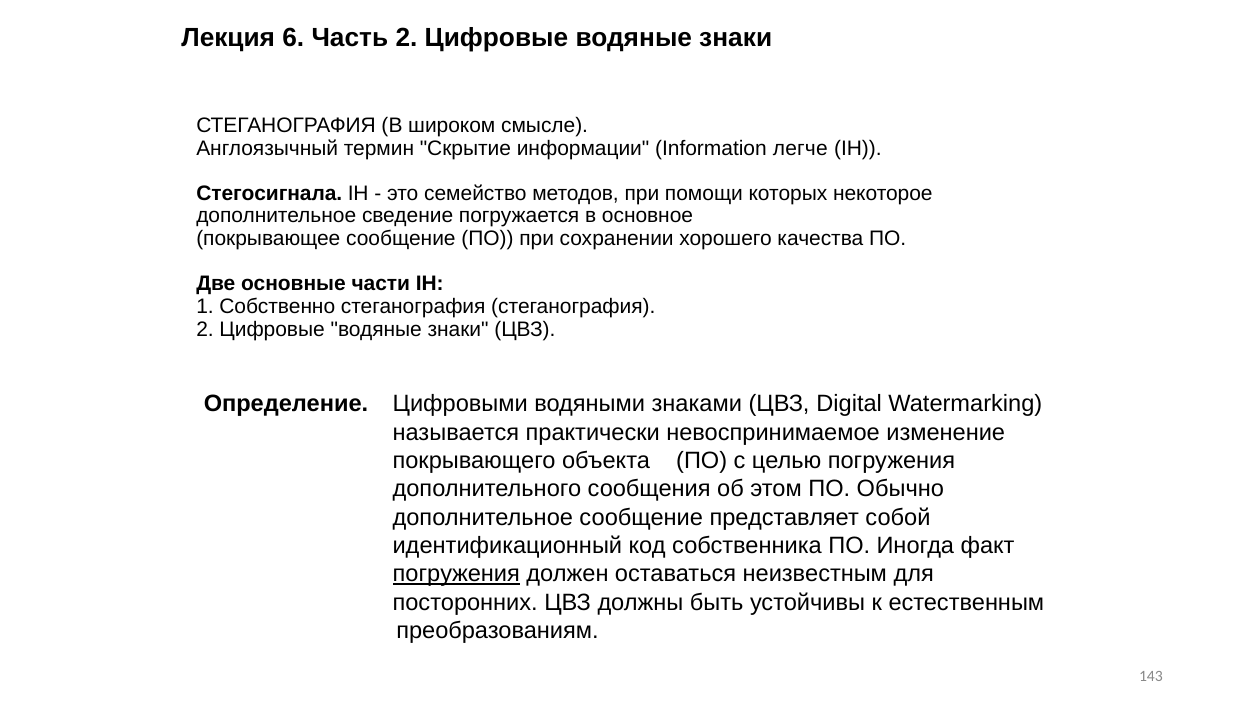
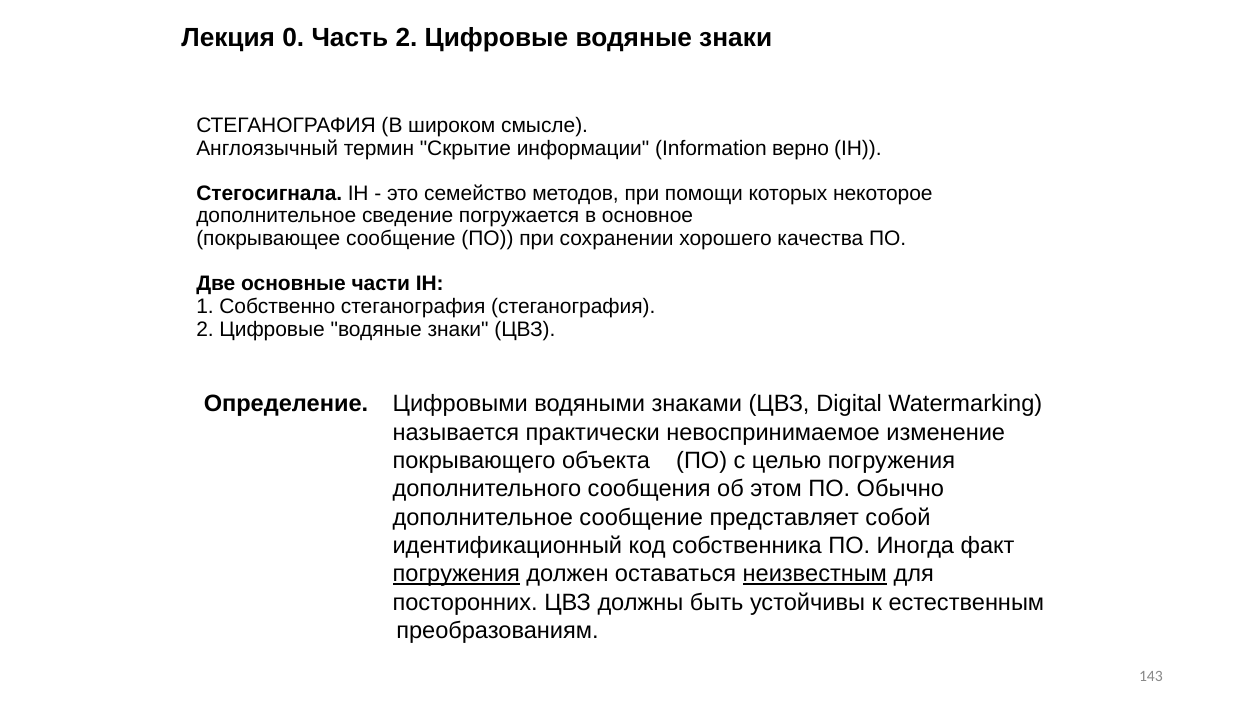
6: 6 -> 0
легче: легче -> верно
неизвестным underline: none -> present
